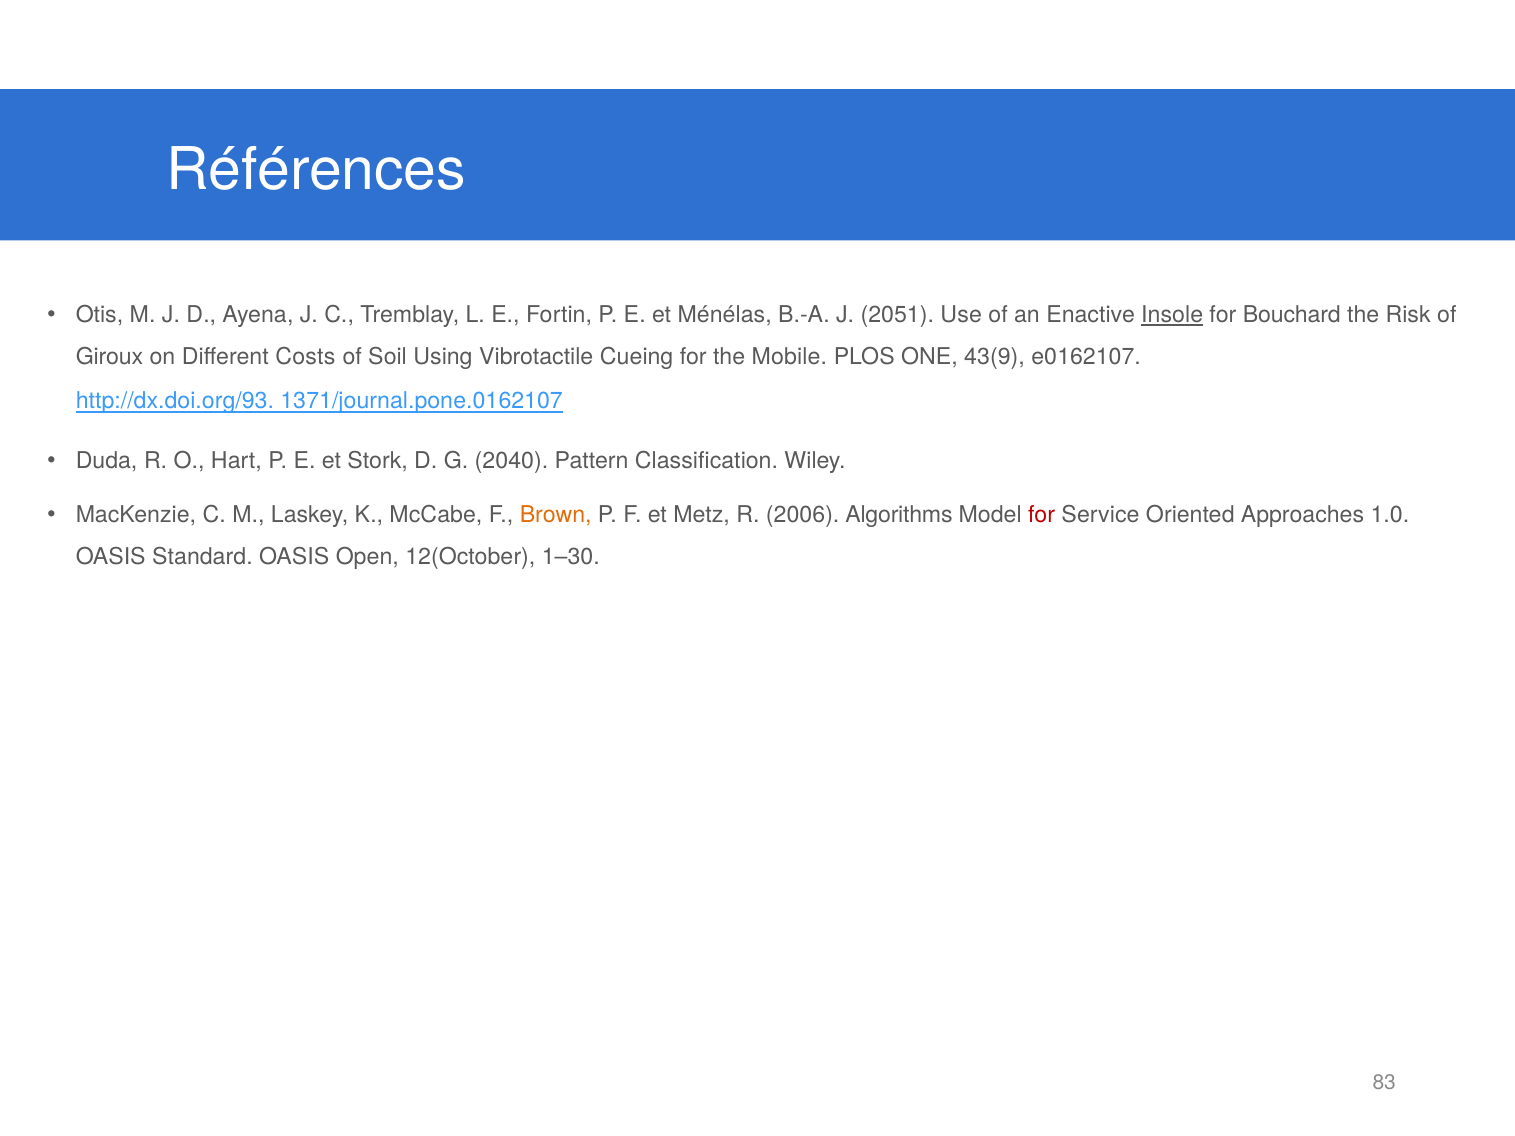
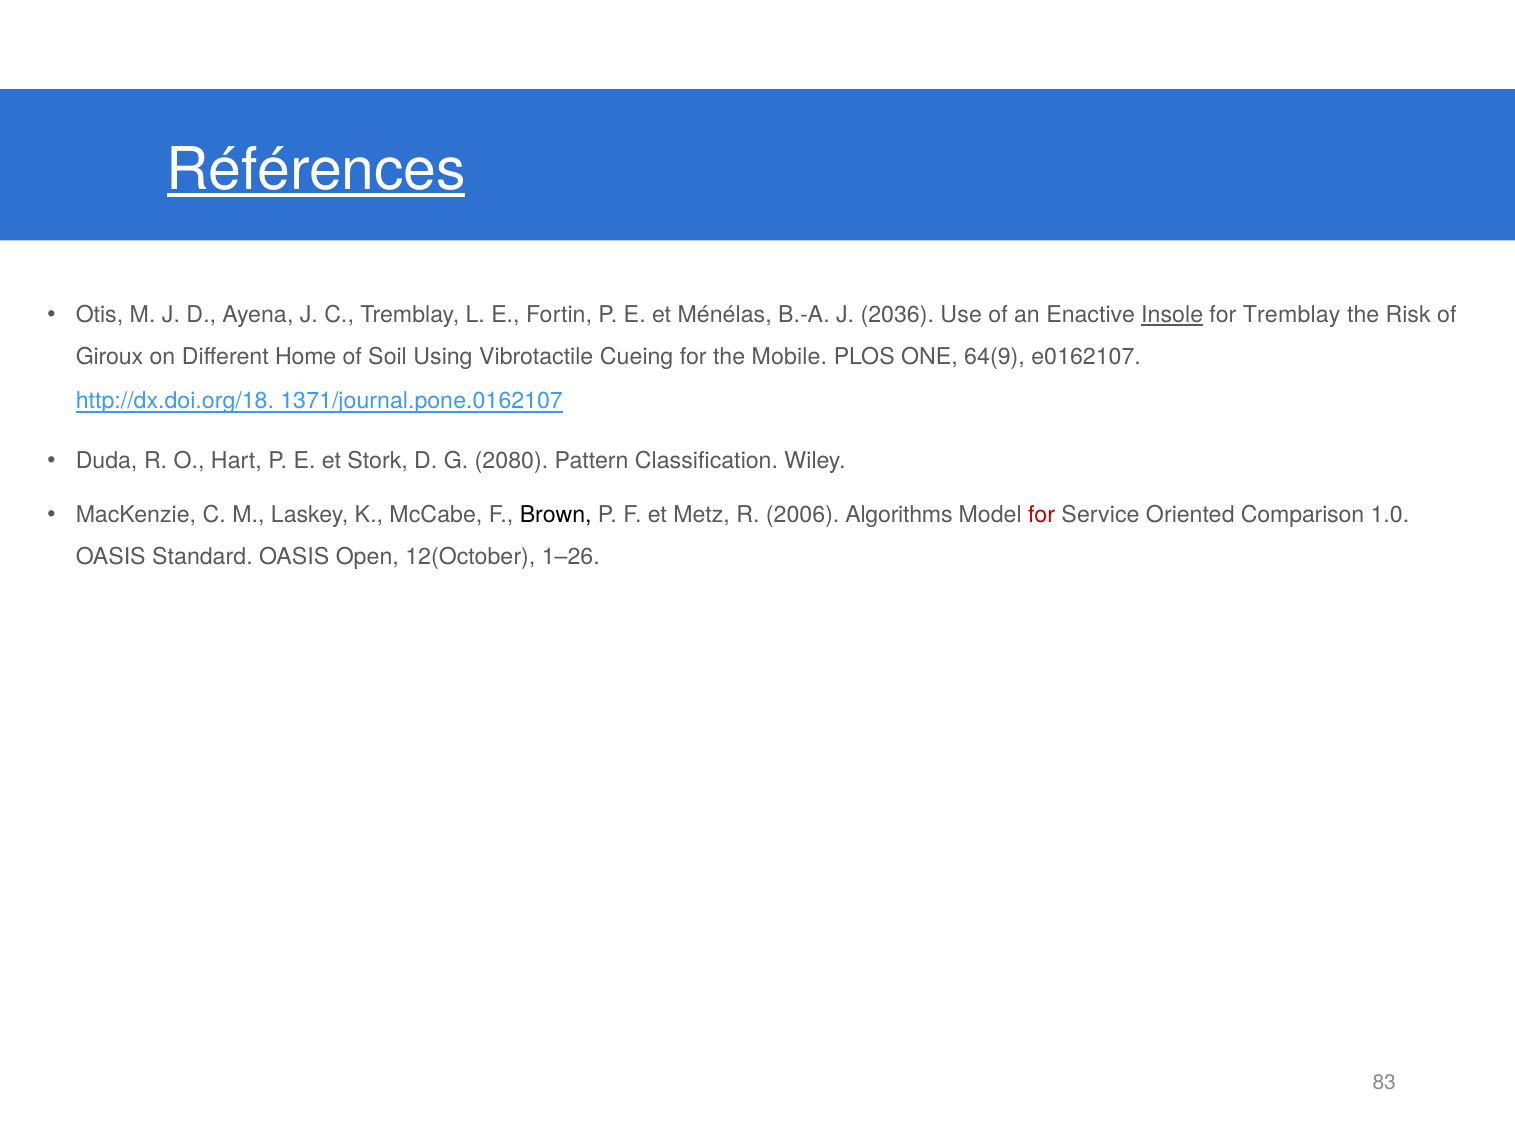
Références underline: none -> present
2051: 2051 -> 2036
for Bouchard: Bouchard -> Tremblay
Costs: Costs -> Home
43(9: 43(9 -> 64(9
http://dx.doi.org/93: http://dx.doi.org/93 -> http://dx.doi.org/18
2040: 2040 -> 2080
Brown colour: orange -> black
Approaches: Approaches -> Comparison
1–30: 1–30 -> 1–26
